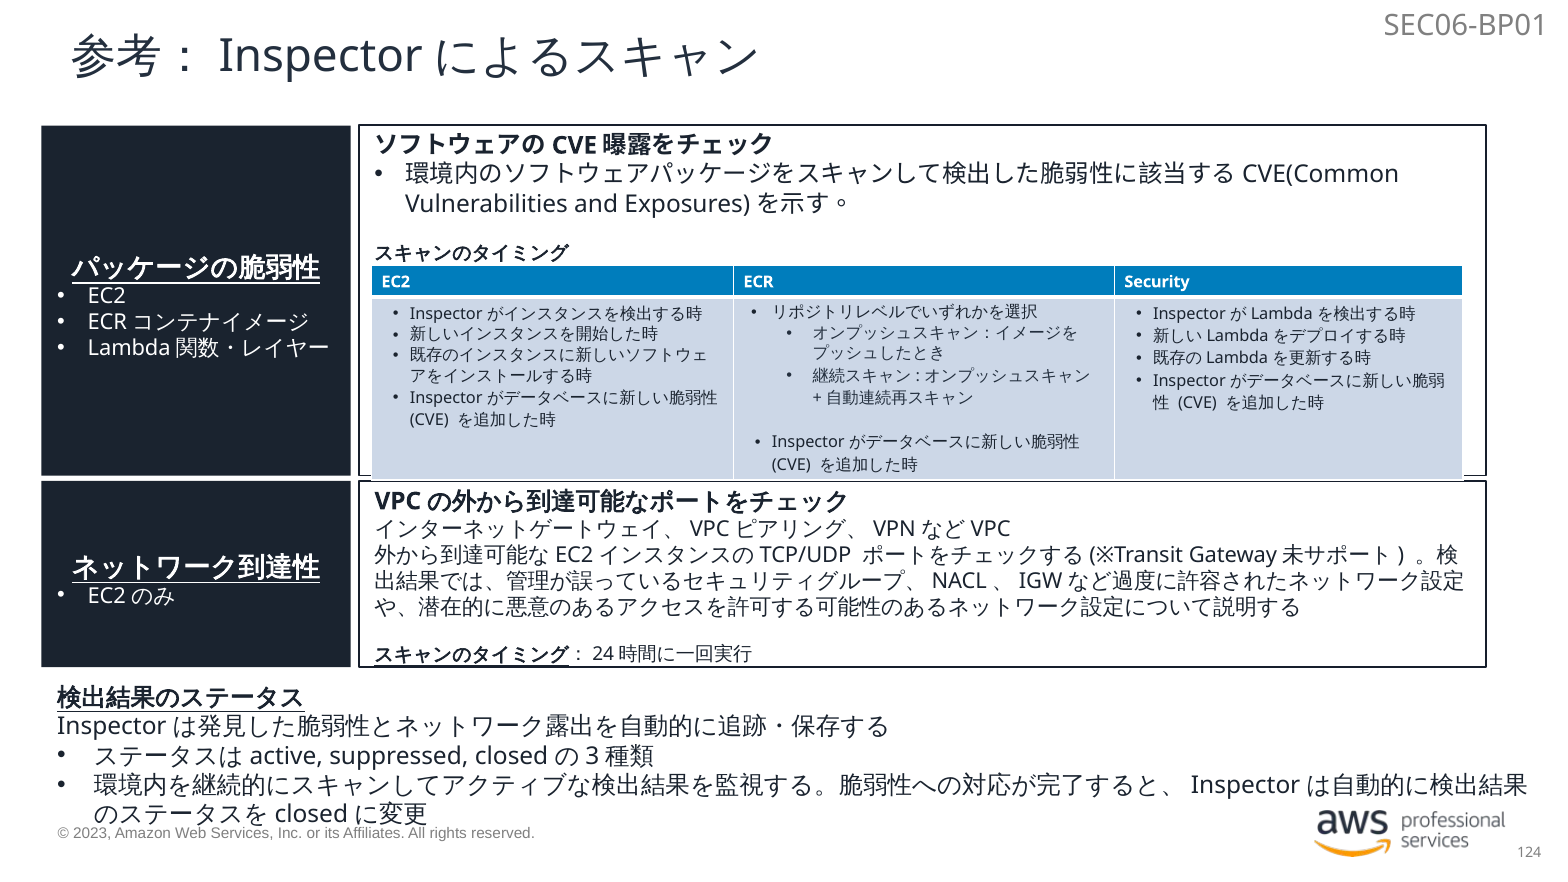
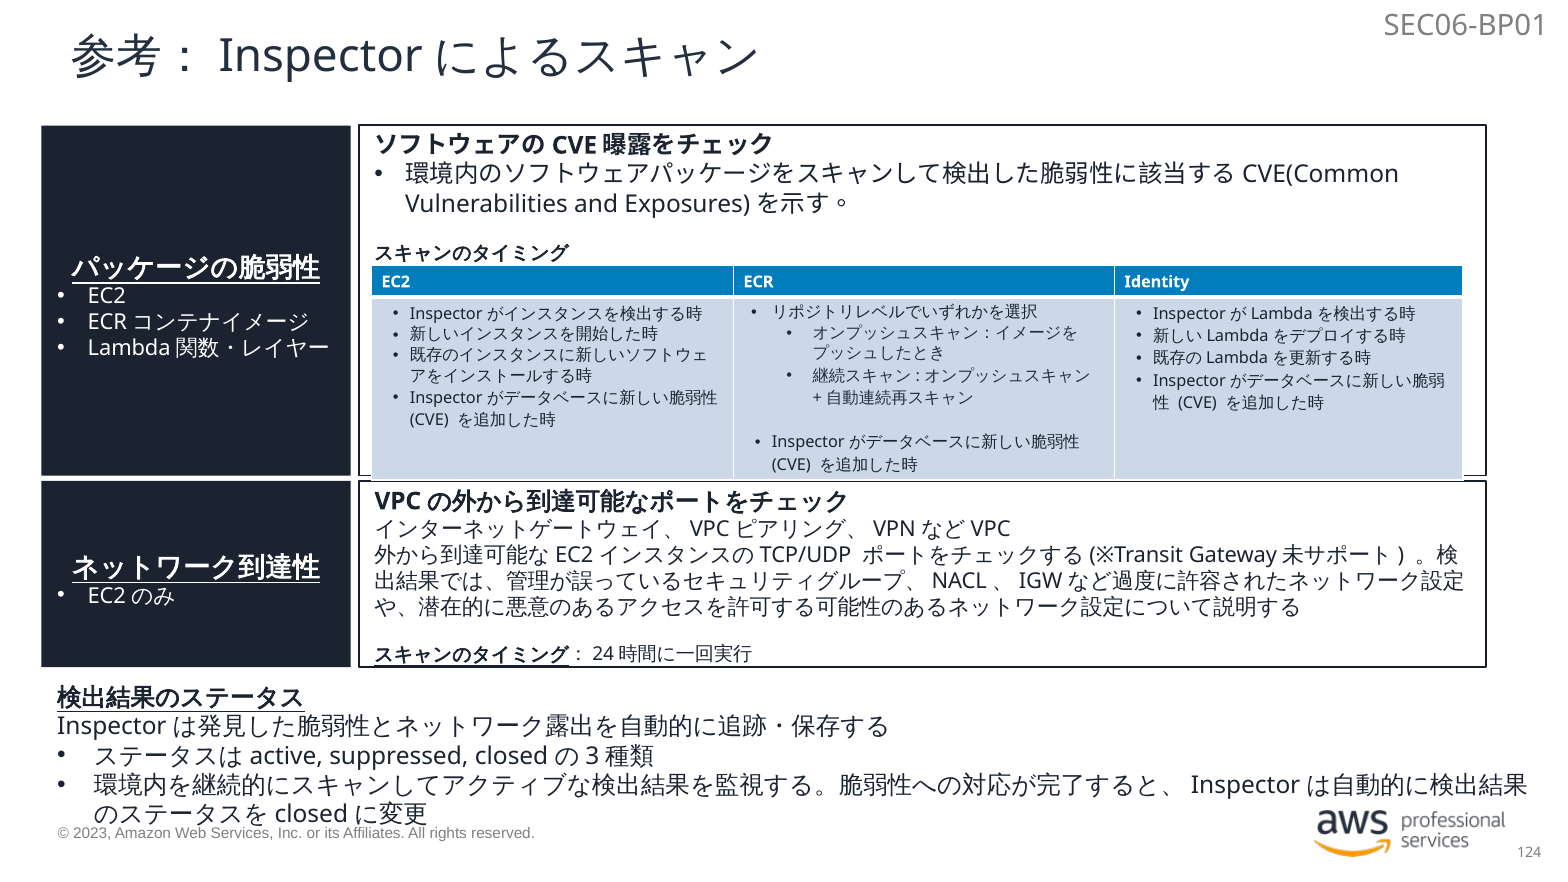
Security: Security -> Identity
